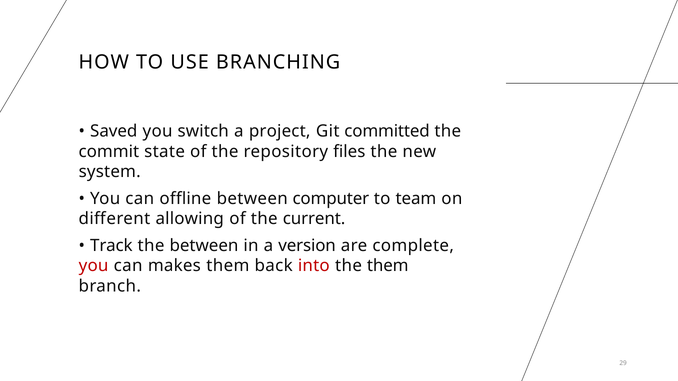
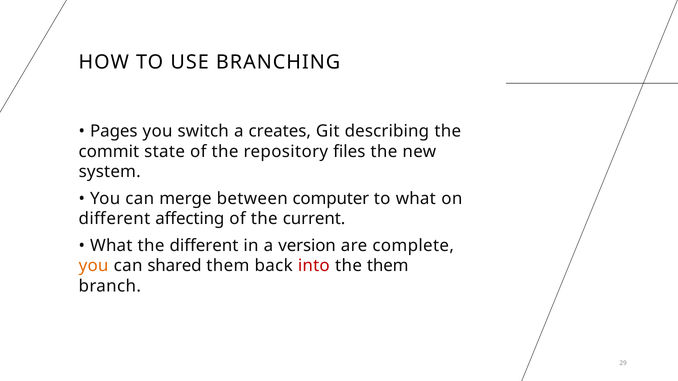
Saved: Saved -> Pages
project: project -> creates
committed: committed -> describing
offline: offline -> merge
to team: team -> what
allowing: allowing -> affecting
Track at (111, 246): Track -> What
the between: between -> different
you at (94, 266) colour: red -> orange
makes: makes -> shared
